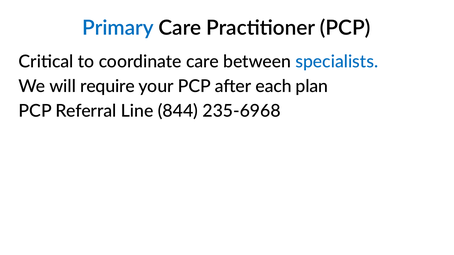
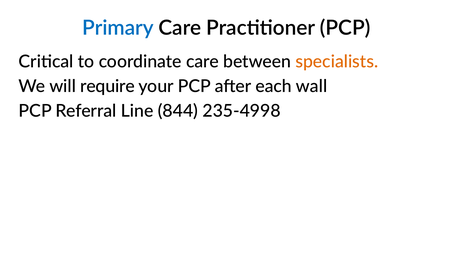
specialists colour: blue -> orange
plan: plan -> wall
235-6968: 235-6968 -> 235-4998
